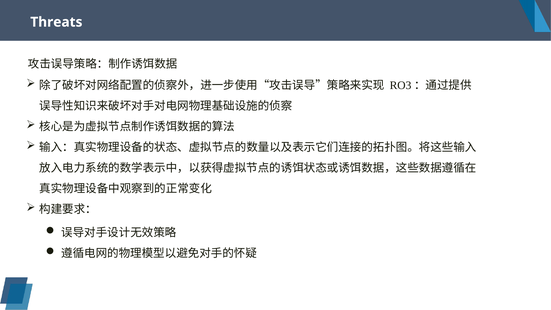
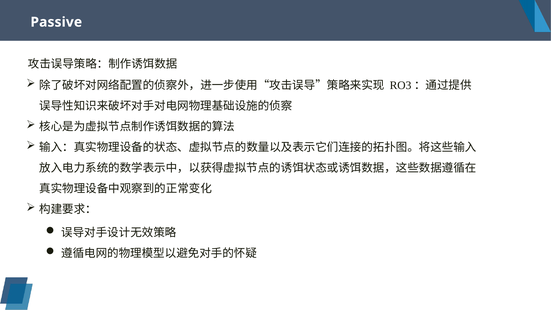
Threats: Threats -> Passive
